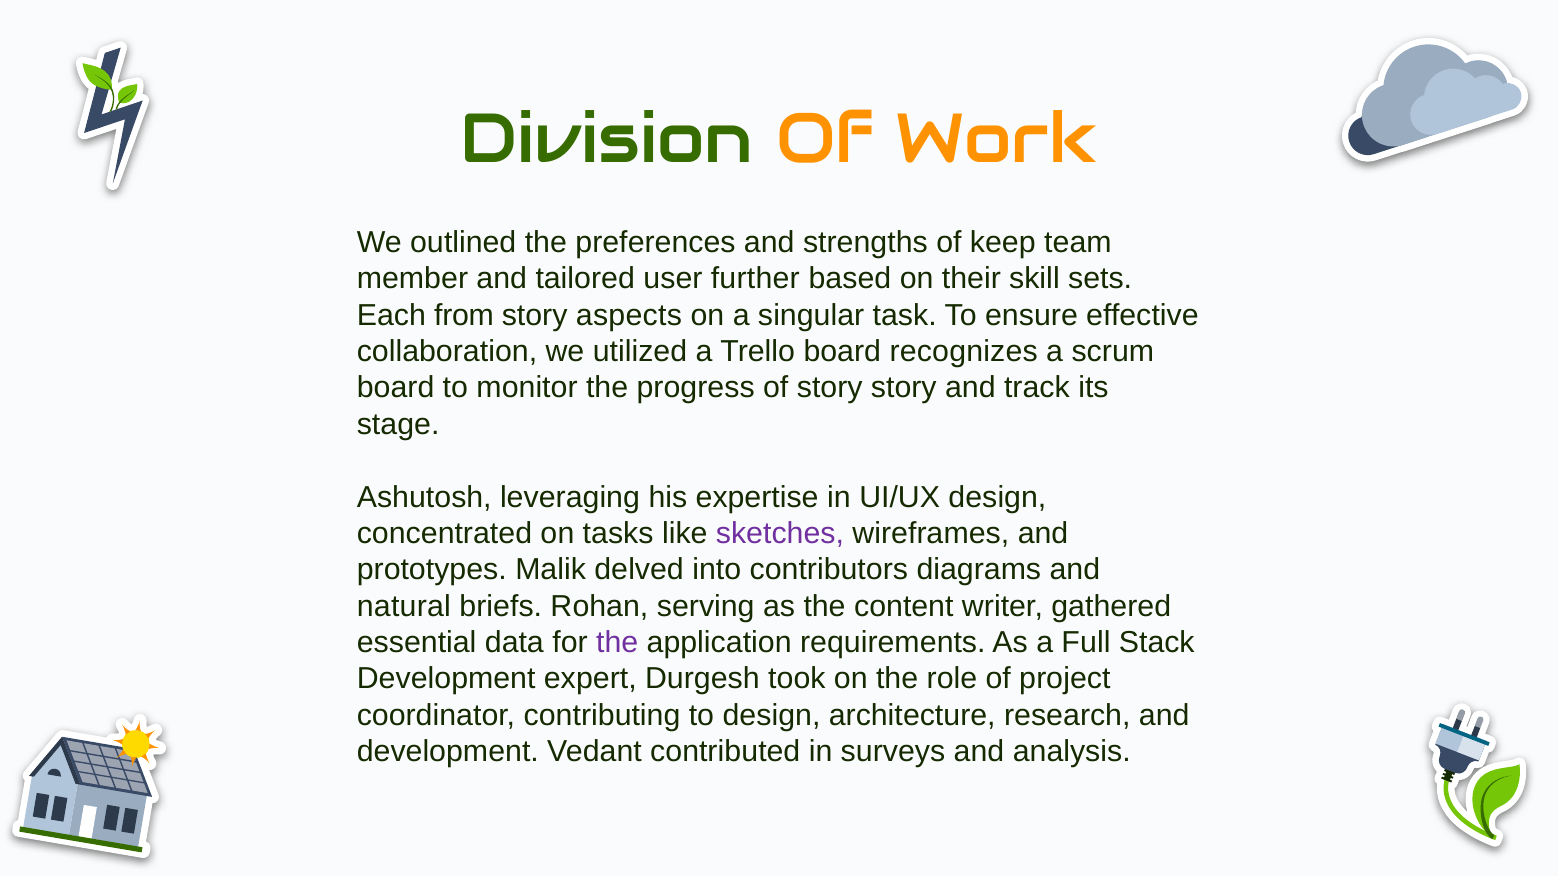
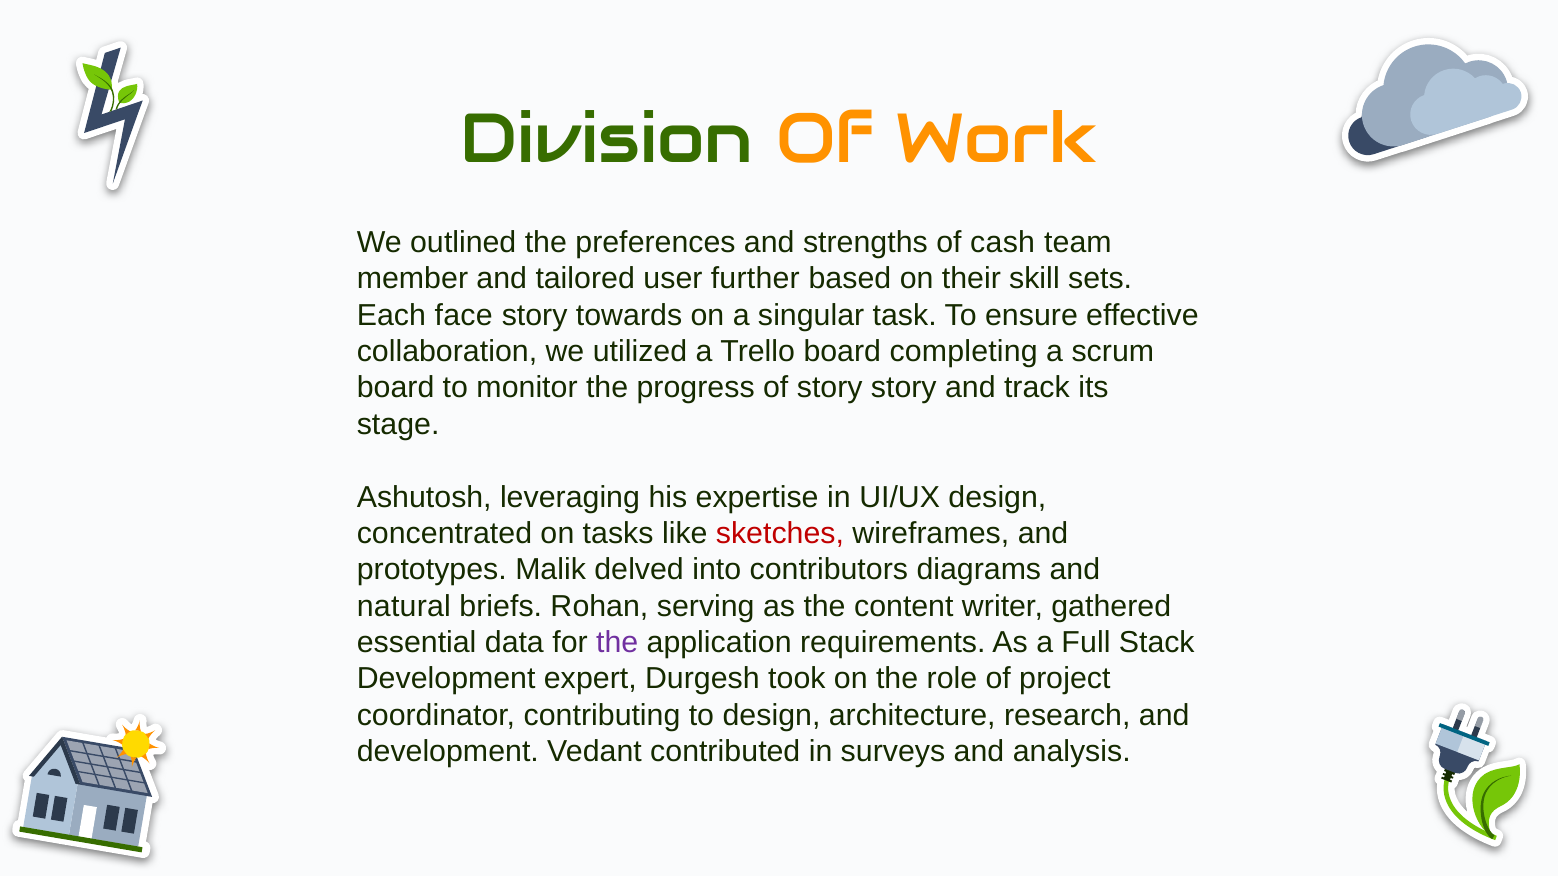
keep: keep -> cash
from: from -> face
aspects: aspects -> towards
recognizes: recognizes -> completing
sketches colour: purple -> red
